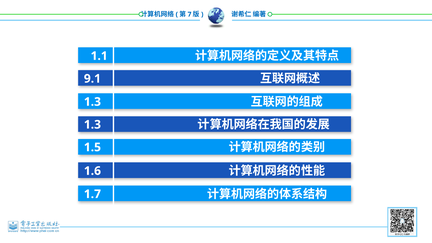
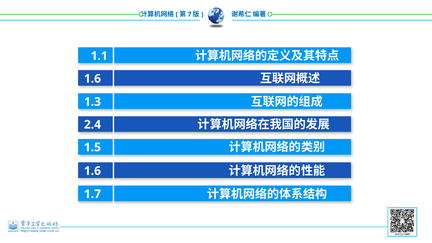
9.1 at (92, 79): 9.1 -> 1.6
1.3 at (92, 125): 1.3 -> 2.4
